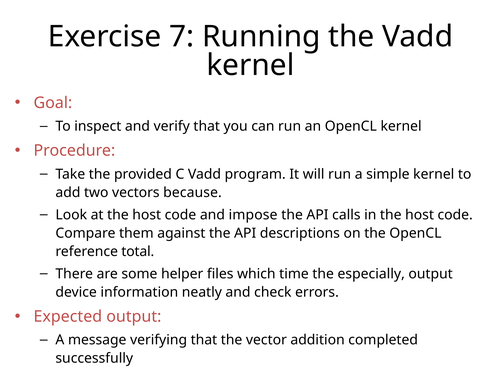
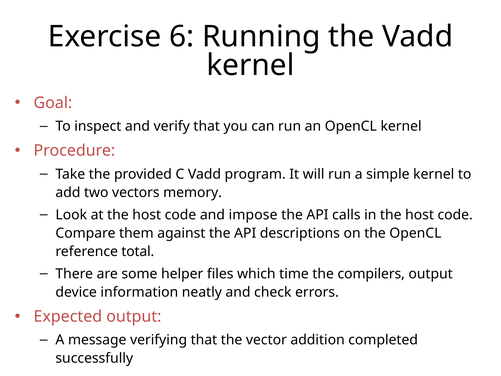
7: 7 -> 6
because: because -> memory
especially: especially -> compilers
